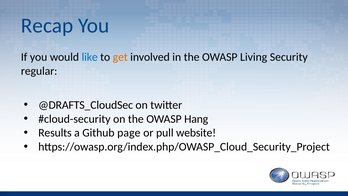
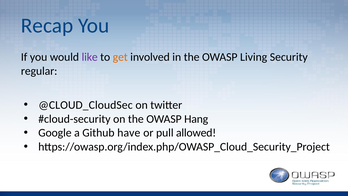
like colour: blue -> purple
@DRAFTS_CloudSec: @DRAFTS_CloudSec -> @CLOUD_CloudSec
Results: Results -> Google
page: page -> have
website: website -> allowed
